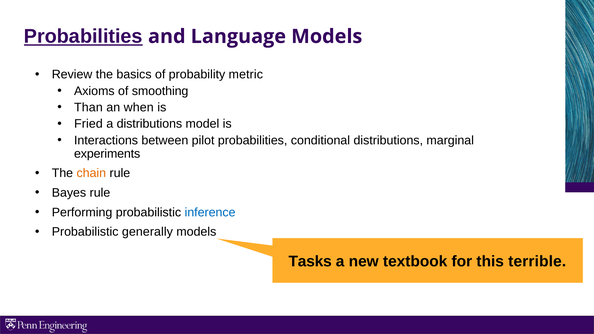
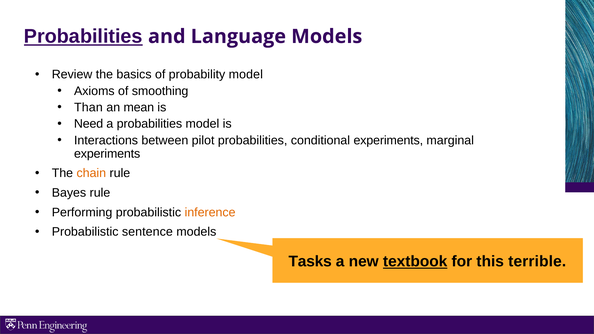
probability metric: metric -> model
when: when -> mean
Fried: Fried -> Need
a distributions: distributions -> probabilities
conditional distributions: distributions -> experiments
inference colour: blue -> orange
generally: generally -> sentence
textbook underline: none -> present
